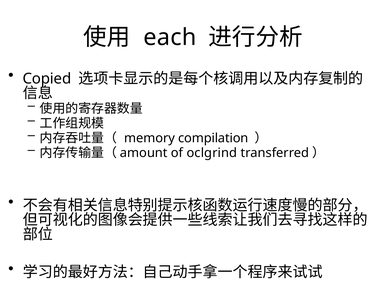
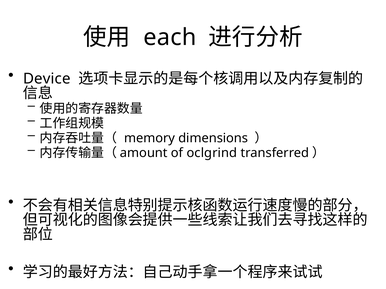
Copied: Copied -> Device
compilation: compilation -> dimensions
